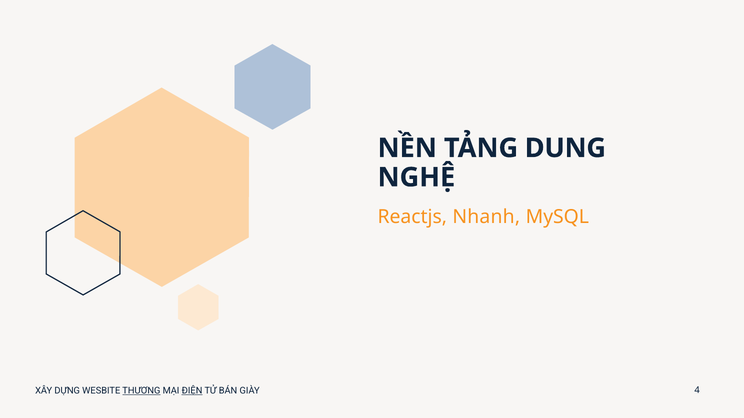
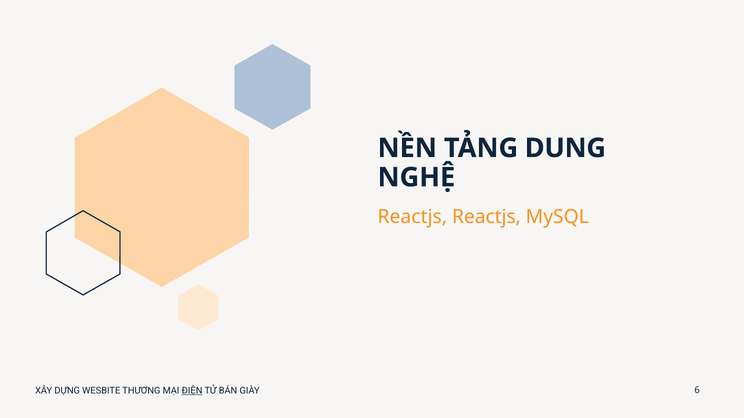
Reactjs Nhanh: Nhanh -> Reactjs
THƯƠNG underline: present -> none
4: 4 -> 6
